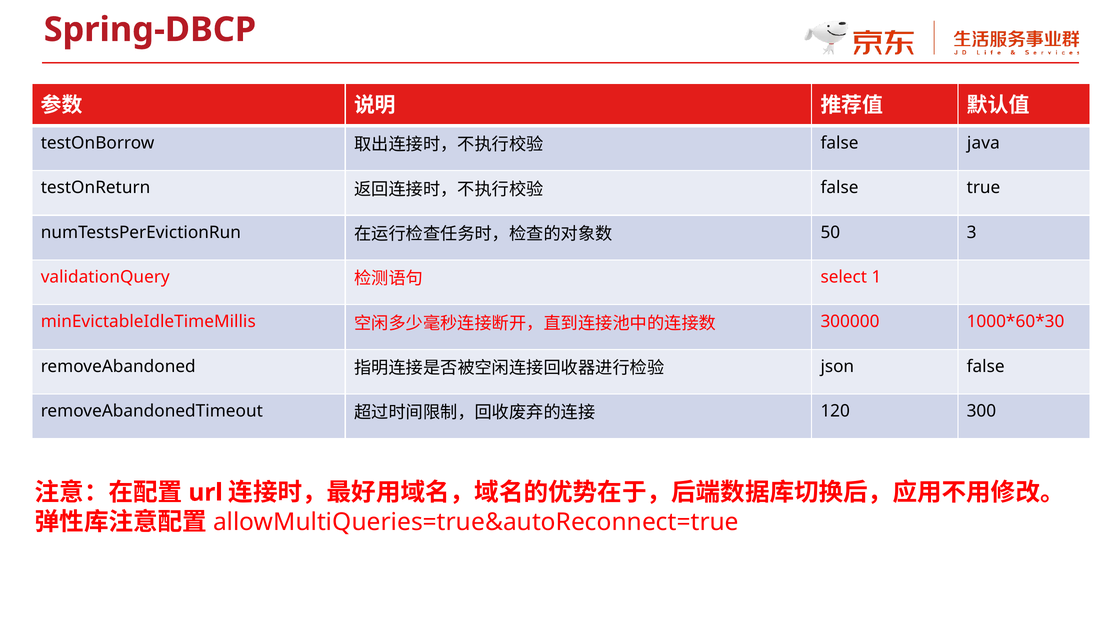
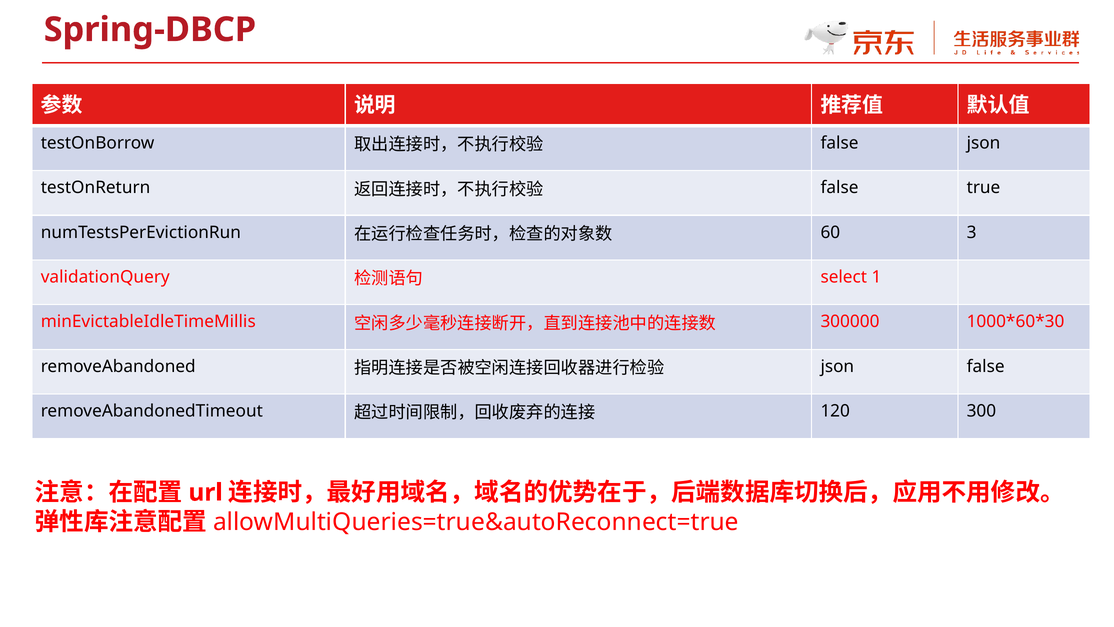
false java: java -> json
50: 50 -> 60
